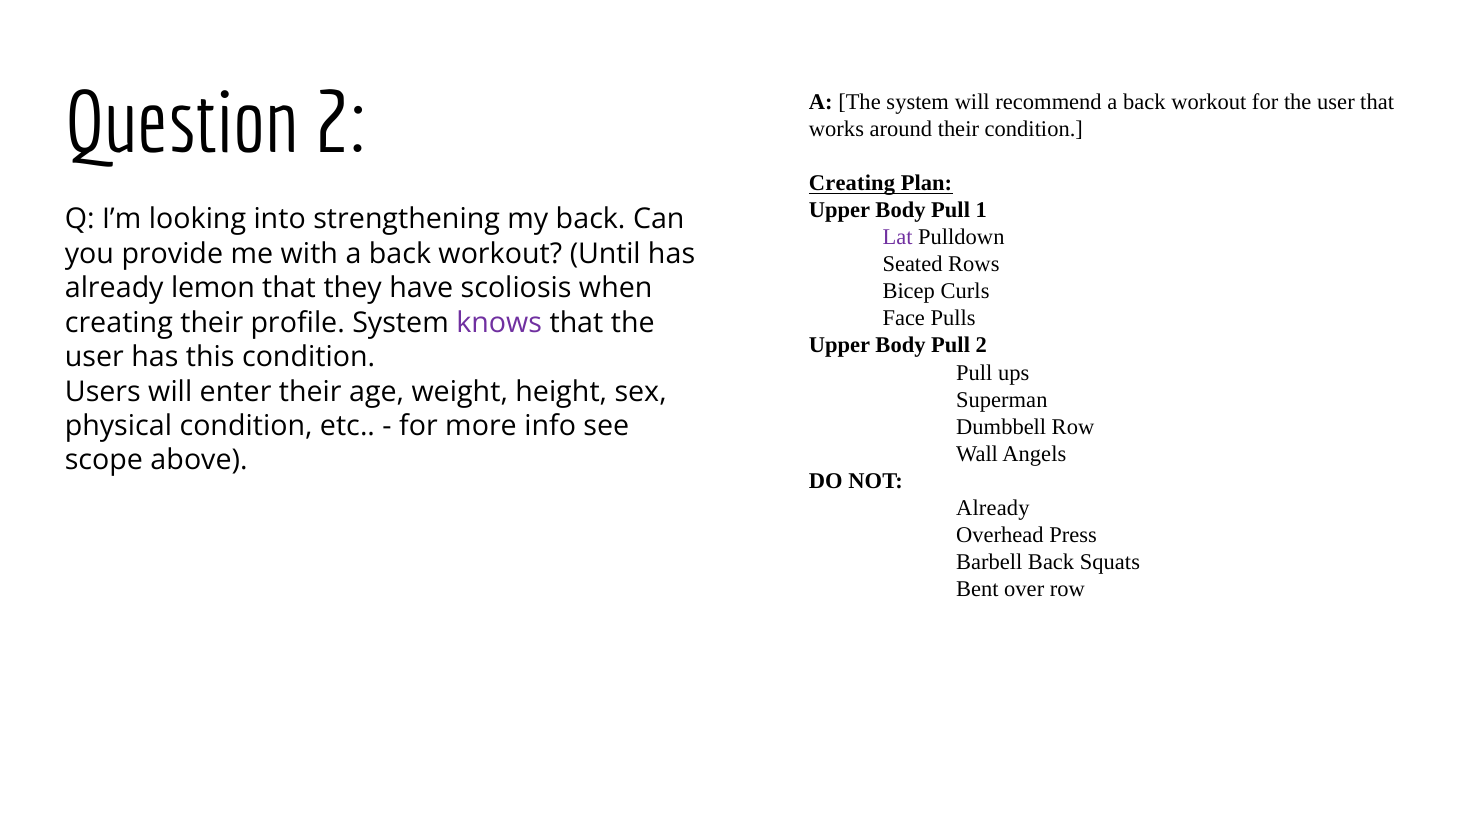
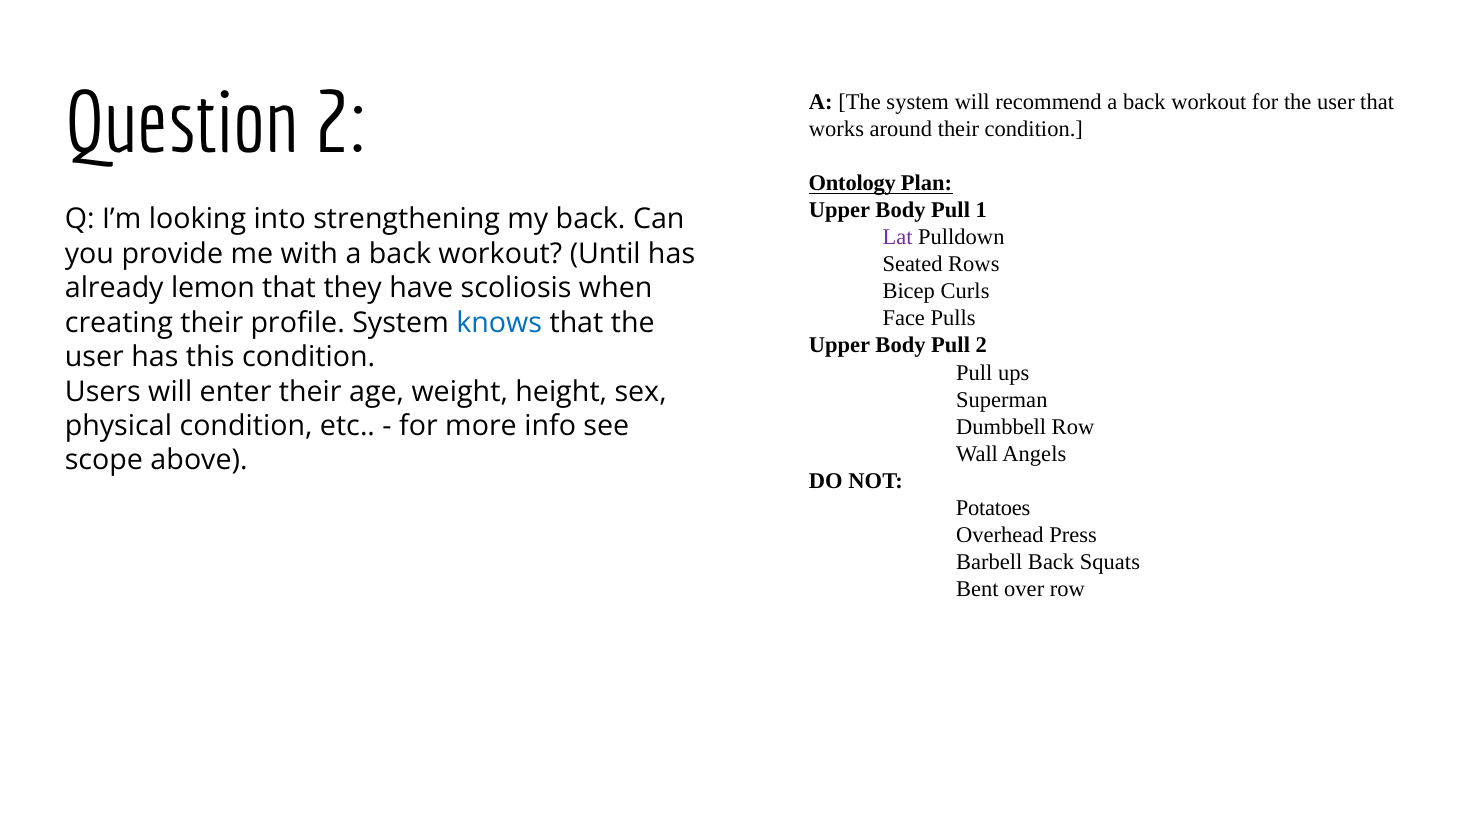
Creating at (852, 183): Creating -> Ontology
knows colour: purple -> blue
Already at (993, 508): Already -> Potatoes
